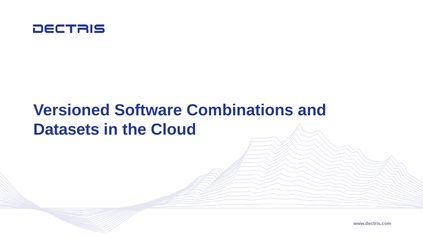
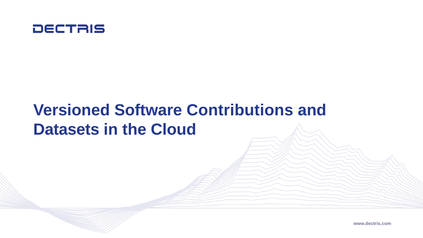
Combinations: Combinations -> Contributions
